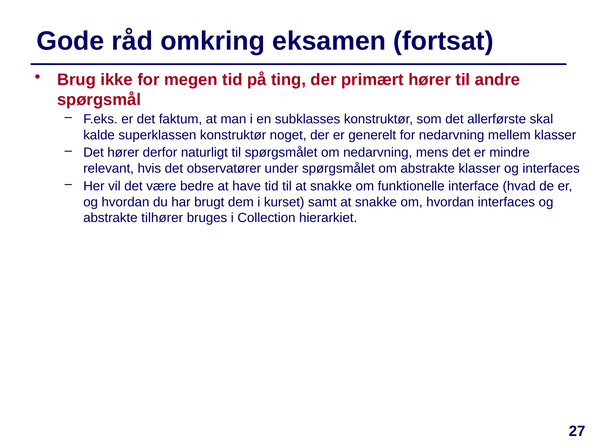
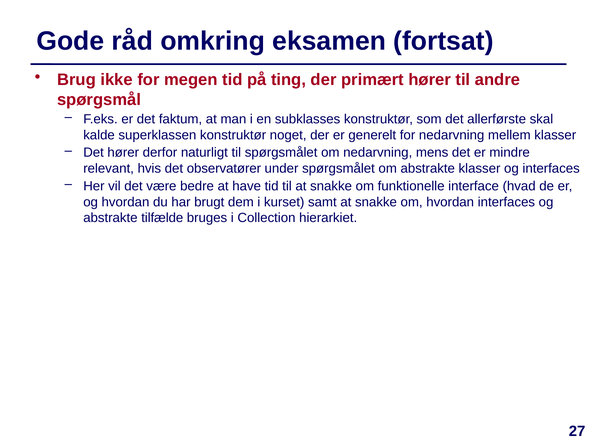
tilhører: tilhører -> tilfælde
